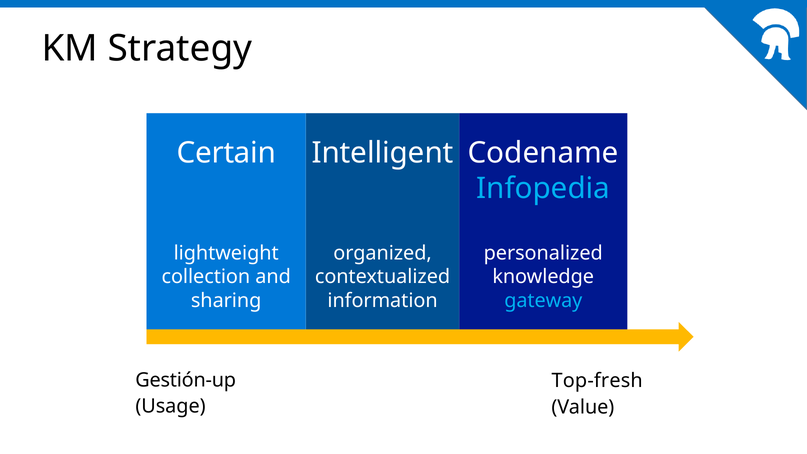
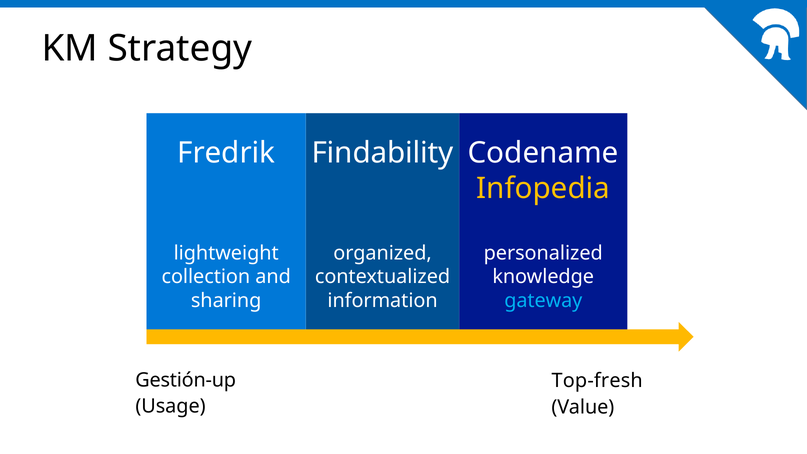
Certain: Certain -> Fredrik
Intelligent: Intelligent -> Findability
Infopedia colour: light blue -> yellow
